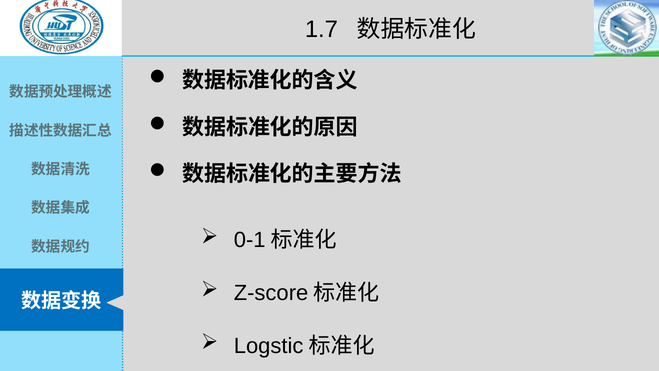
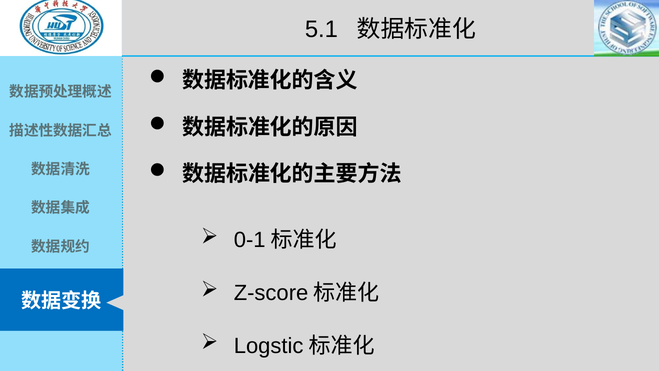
1.7: 1.7 -> 5.1
